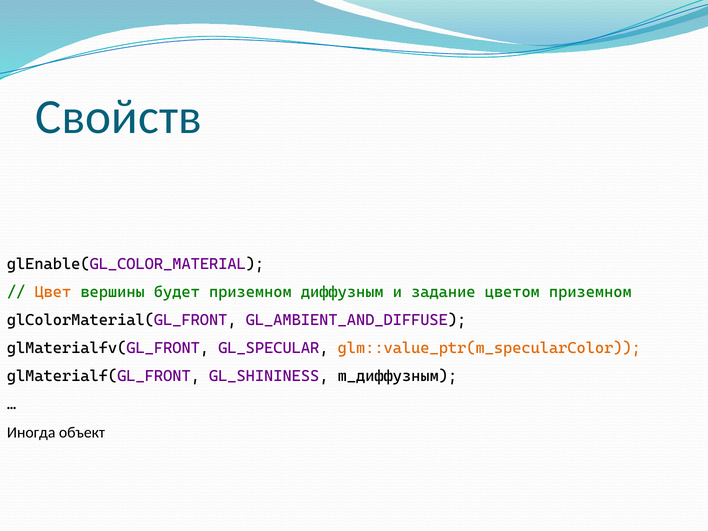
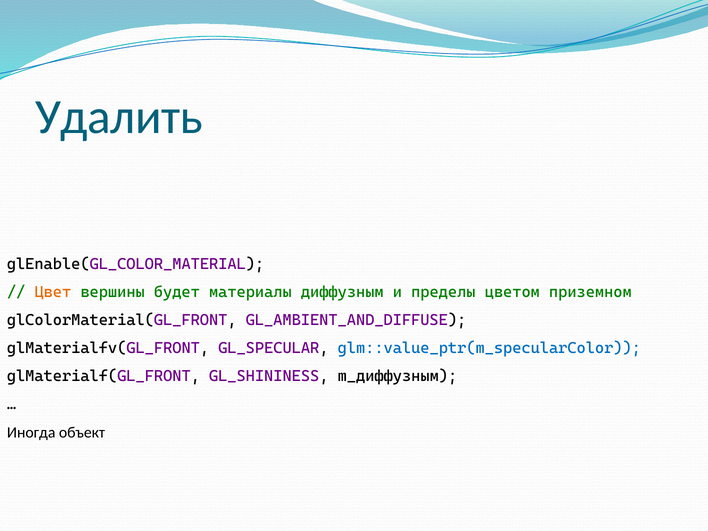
Свойств: Свойств -> Удалить
будет приземном: приземном -> материалы
задание: задание -> пределы
glm::value_ptr(m_specularColor colour: orange -> blue
